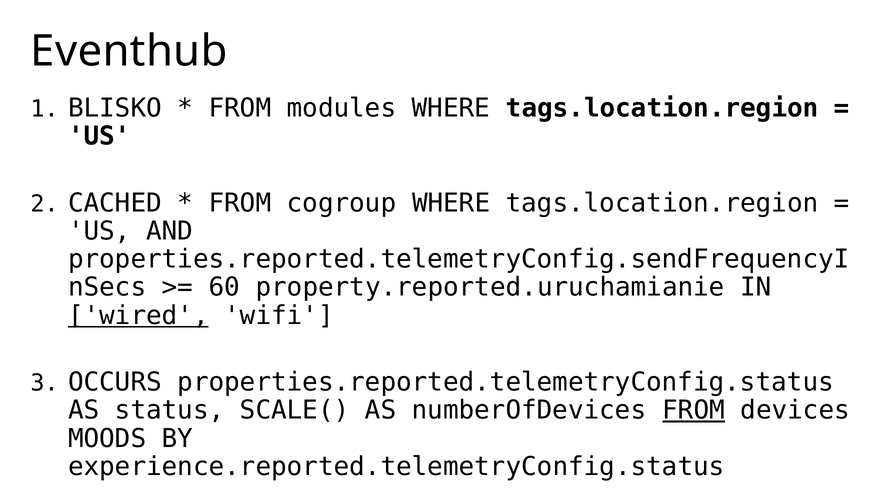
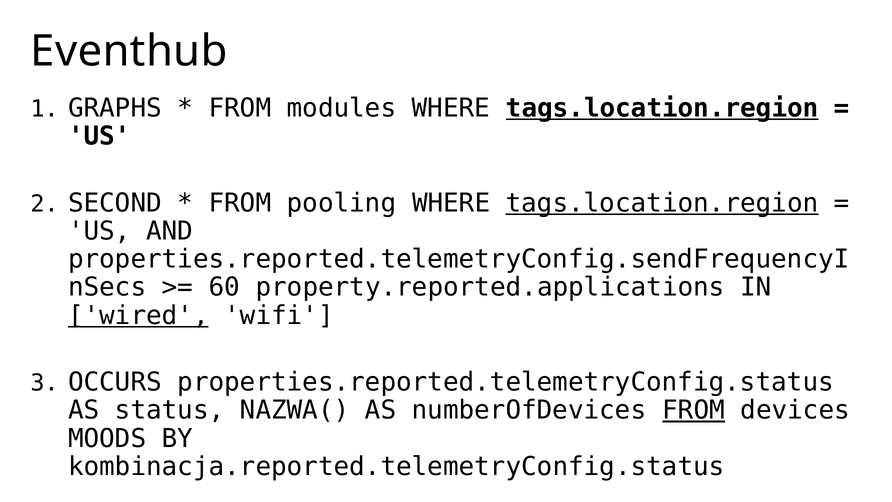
BLISKO: BLISKO -> GRAPHS
tags.location.region at (662, 108) underline: none -> present
CACHED: CACHED -> SECOND
cogroup: cogroup -> pooling
tags.location.region at (662, 203) underline: none -> present
property.reported.uruchamianie: property.reported.uruchamianie -> property.reported.applications
SCALE(: SCALE( -> NAZWA(
experience.reported.telemetryConfig.status: experience.reported.telemetryConfig.status -> kombinacja.reported.telemetryConfig.status
